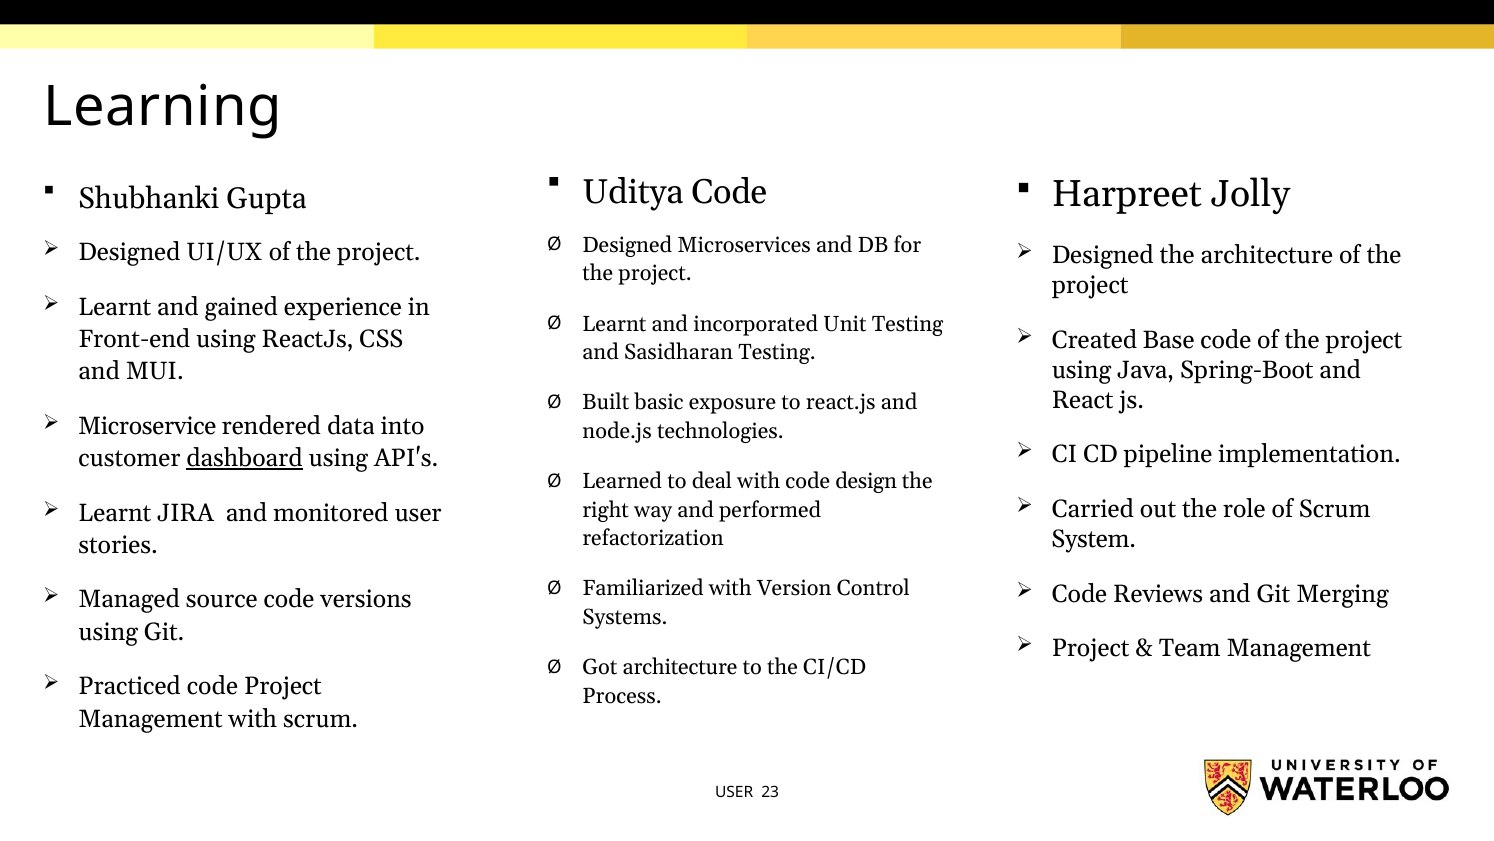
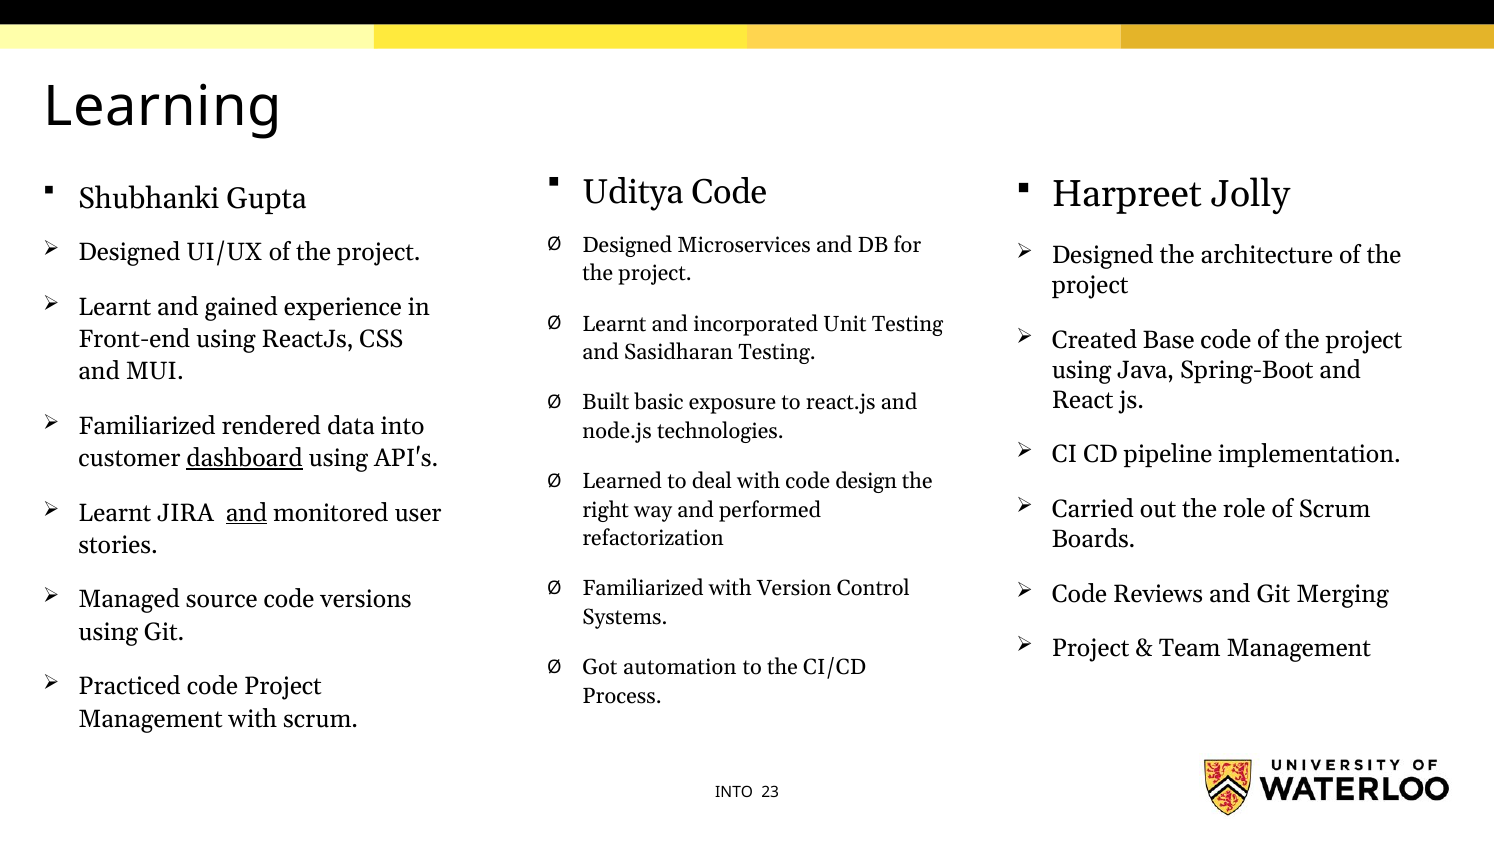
Microservice at (147, 426): Microservice -> Familiarized
and at (246, 513) underline: none -> present
System: System -> Boards
Got architecture: architecture -> automation
USER at (734, 792): USER -> INTO
